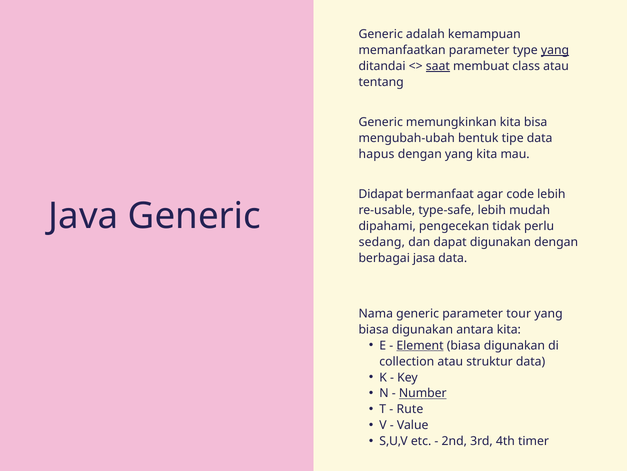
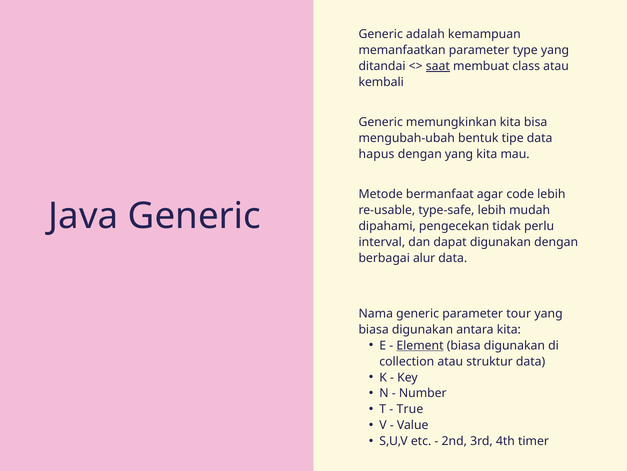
yang at (555, 50) underline: present -> none
tentang: tentang -> kembali
Didapat: Didapat -> Metode
sedang: sedang -> interval
jasa: jasa -> alur
Number underline: present -> none
Rute: Rute -> True
